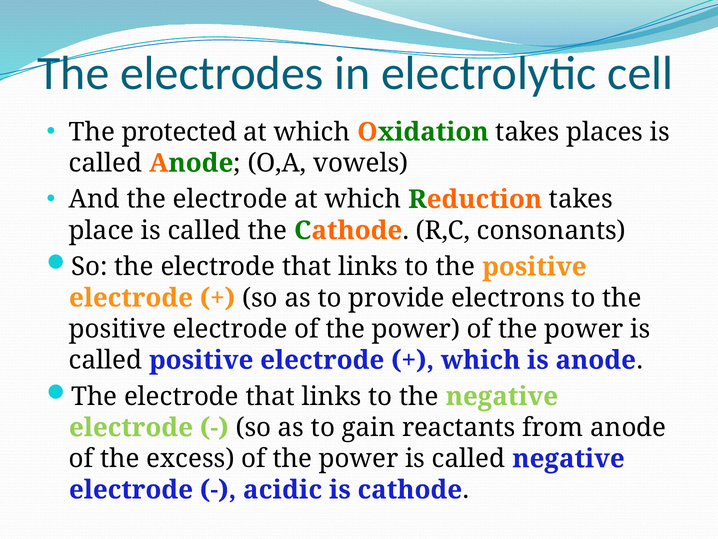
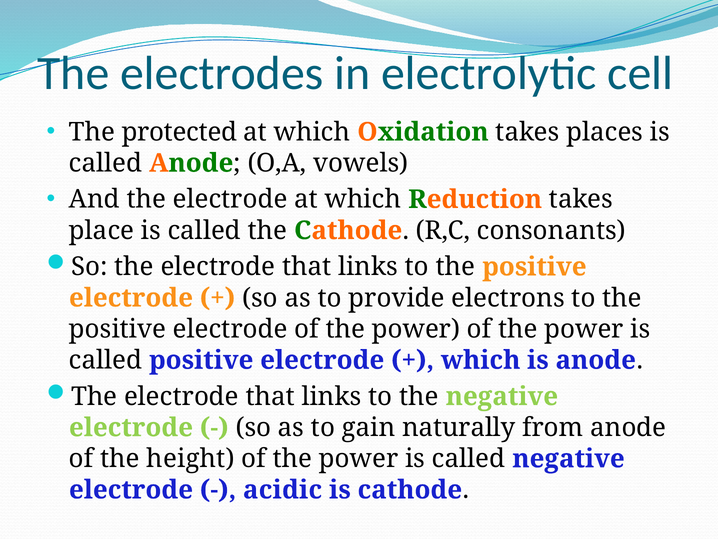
reactants: reactants -> naturally
excess: excess -> height
